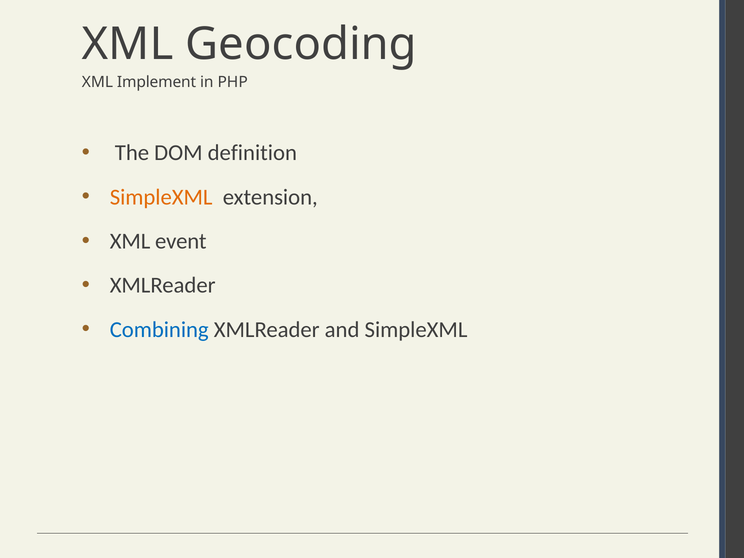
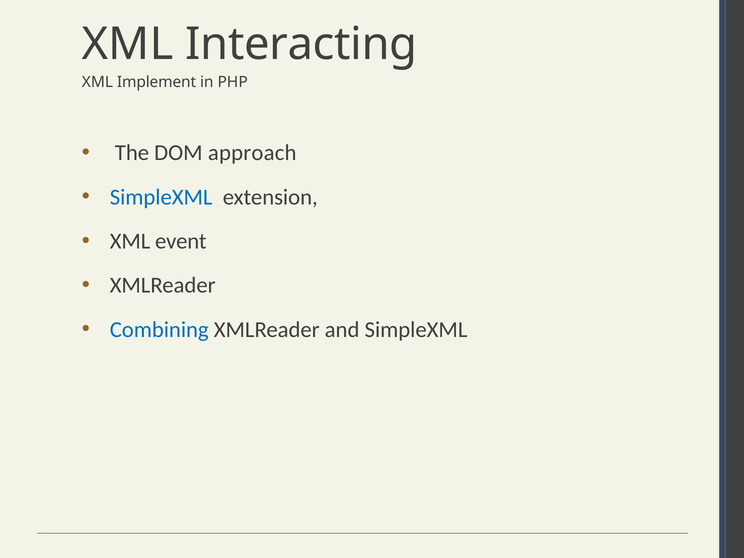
Geocoding: Geocoding -> Interacting
definition: definition -> approach
SimpleXML at (161, 197) colour: orange -> blue
